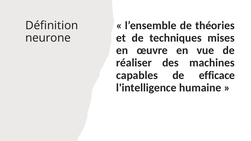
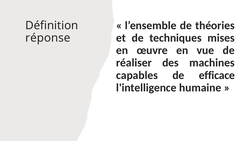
neurone: neurone -> réponse
